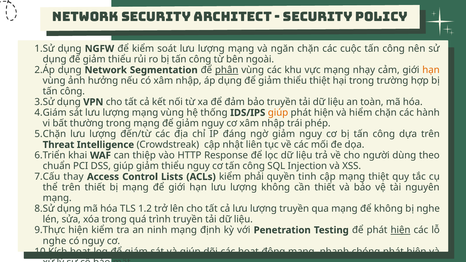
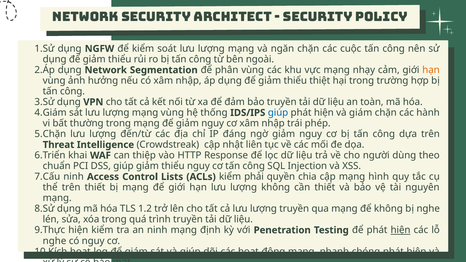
phân underline: present -> none
giúp at (278, 113) colour: orange -> blue
và hiểm: hiểm -> giám
thay at (74, 177): thay -> ninh
tinh: tinh -> chia
mạng thiệt: thiệt -> hình
